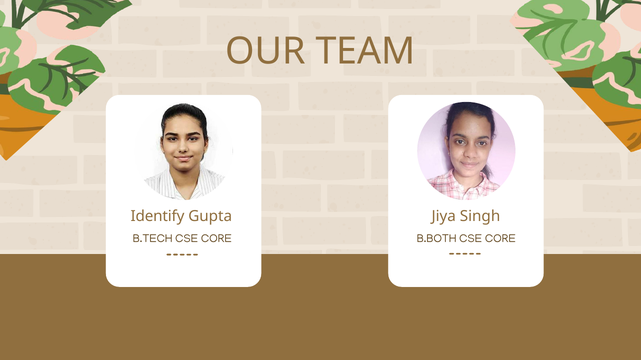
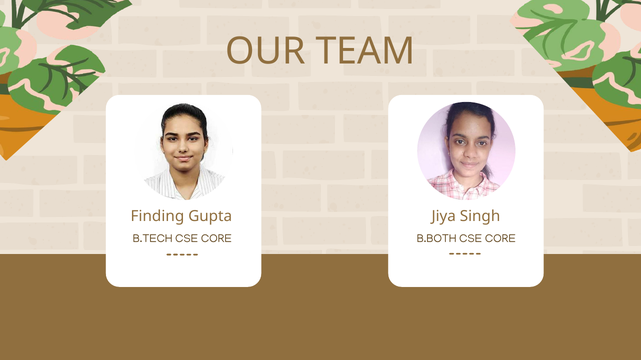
Identify: Identify -> Finding
